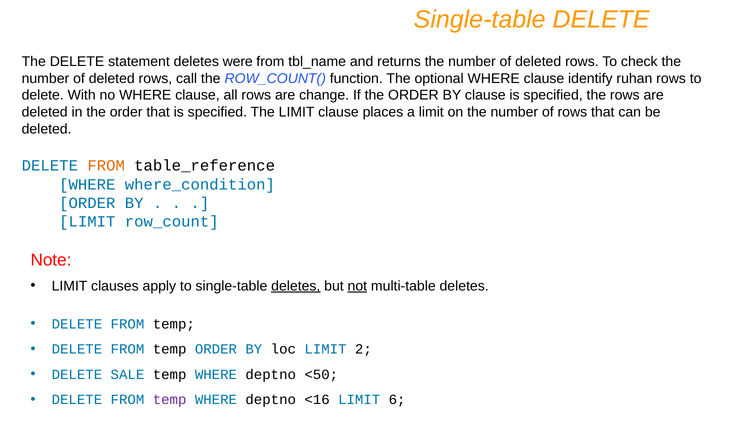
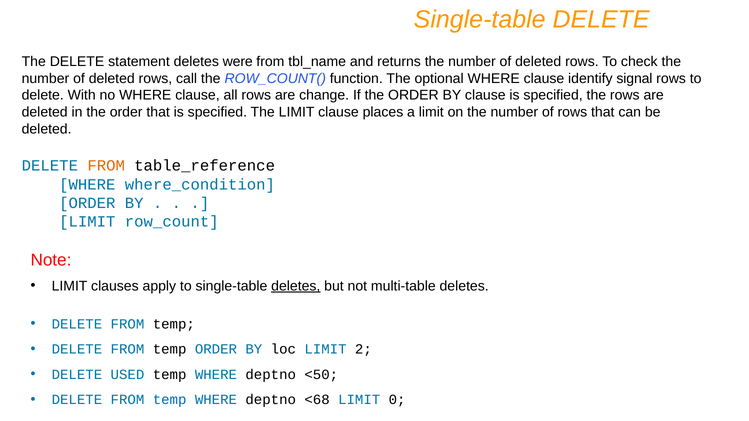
ruhan: ruhan -> signal
not underline: present -> none
SALE: SALE -> USED
temp at (170, 400) colour: purple -> blue
<16: <16 -> <68
6: 6 -> 0
